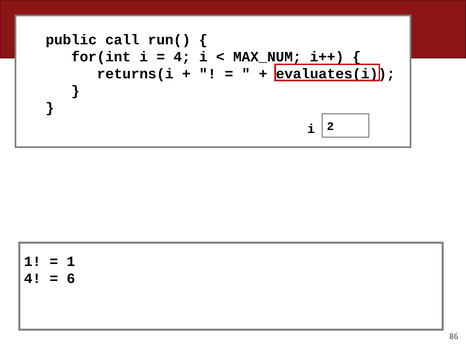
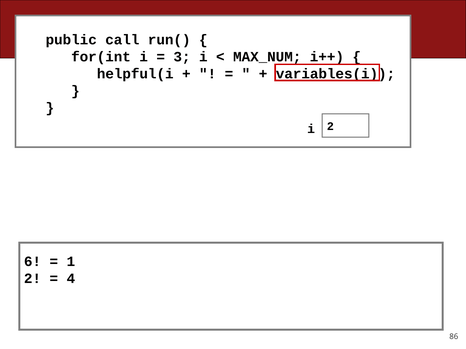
4 at (182, 57): 4 -> 3
returns(i: returns(i -> helpful(i
evaluates(i: evaluates(i -> variables(i
1 at (32, 262): 1 -> 6
4 at (32, 279): 4 -> 2
6: 6 -> 4
